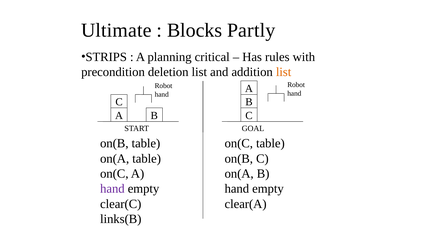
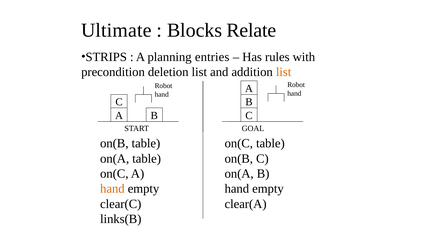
Partly: Partly -> Relate
critical: critical -> entries
hand at (112, 189) colour: purple -> orange
